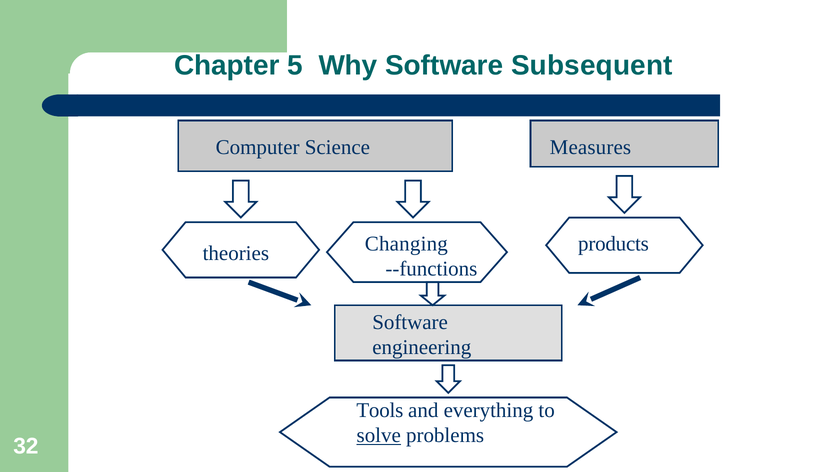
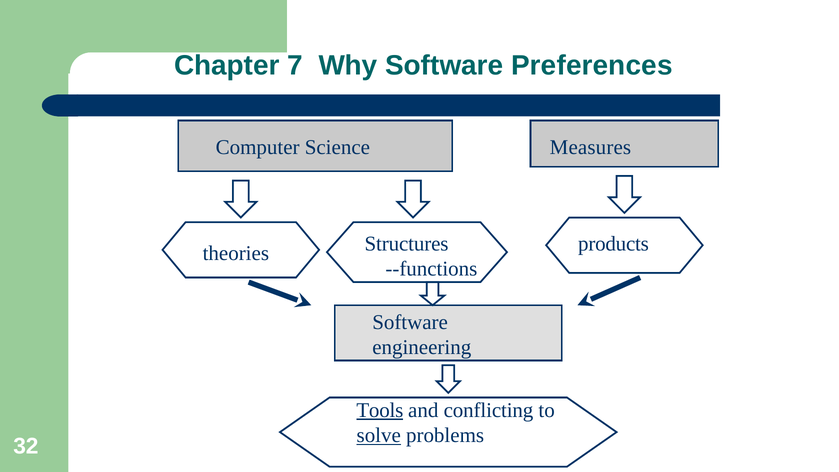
5: 5 -> 7
Subsequent: Subsequent -> Preferences
Changing: Changing -> Structures
Tools underline: none -> present
everything: everything -> conflicting
